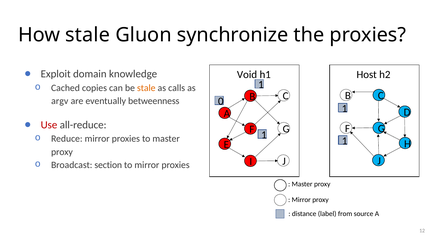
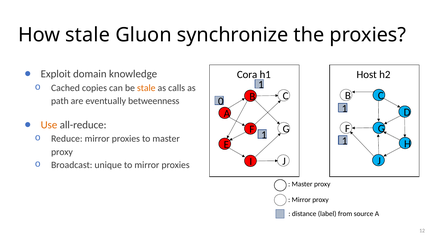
Void: Void -> Cora
argv: argv -> path
Use colour: red -> orange
section: section -> unique
